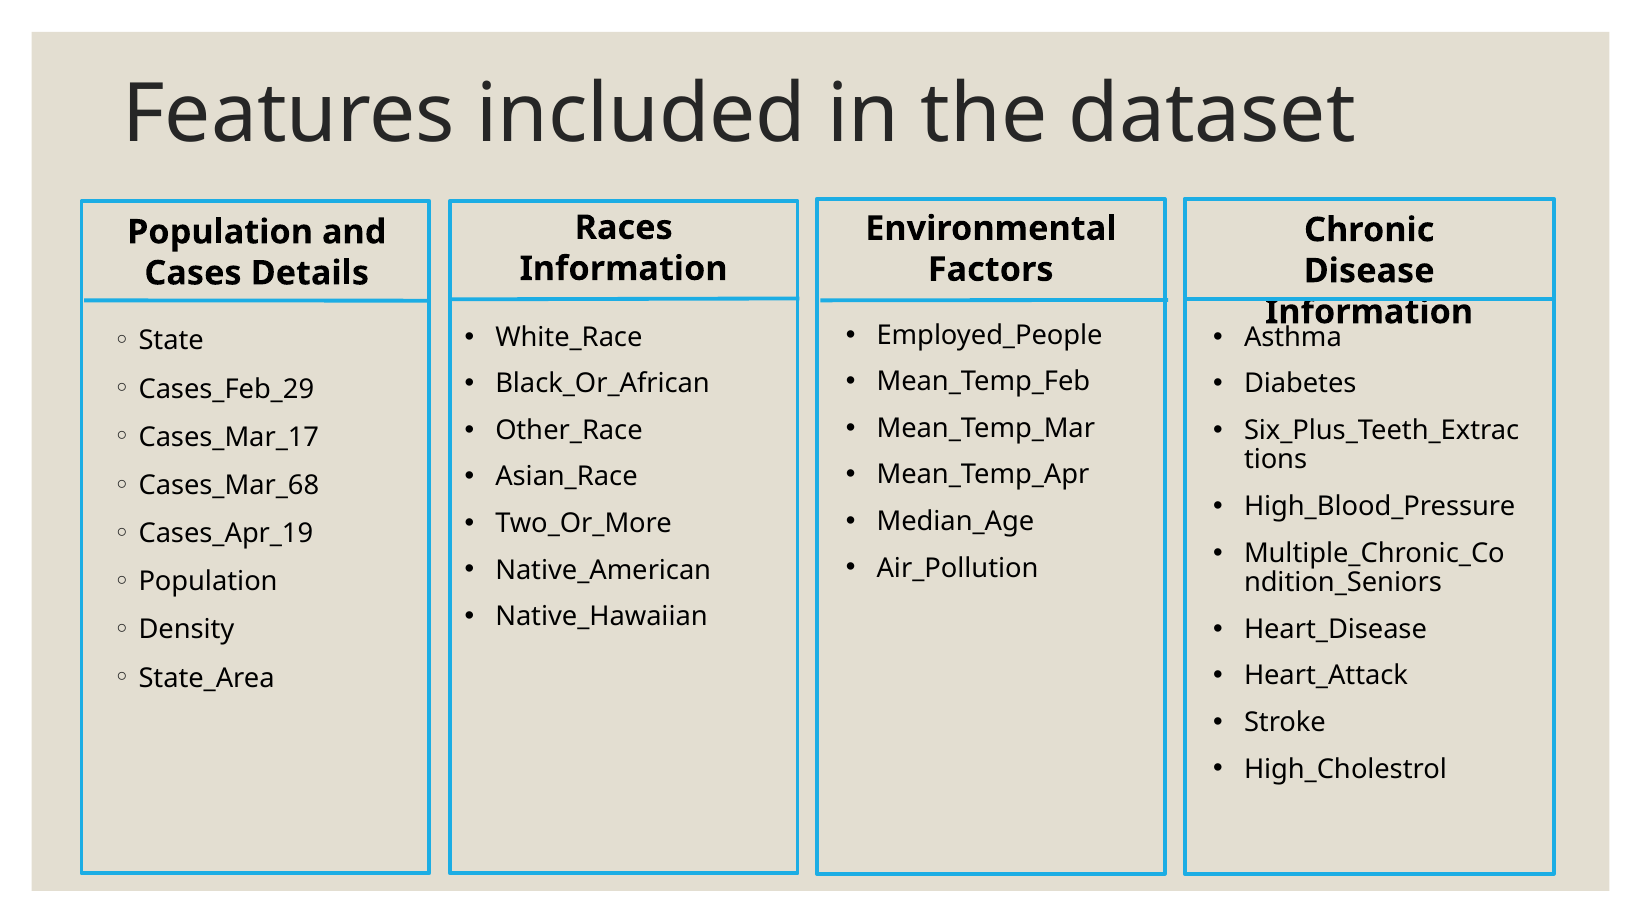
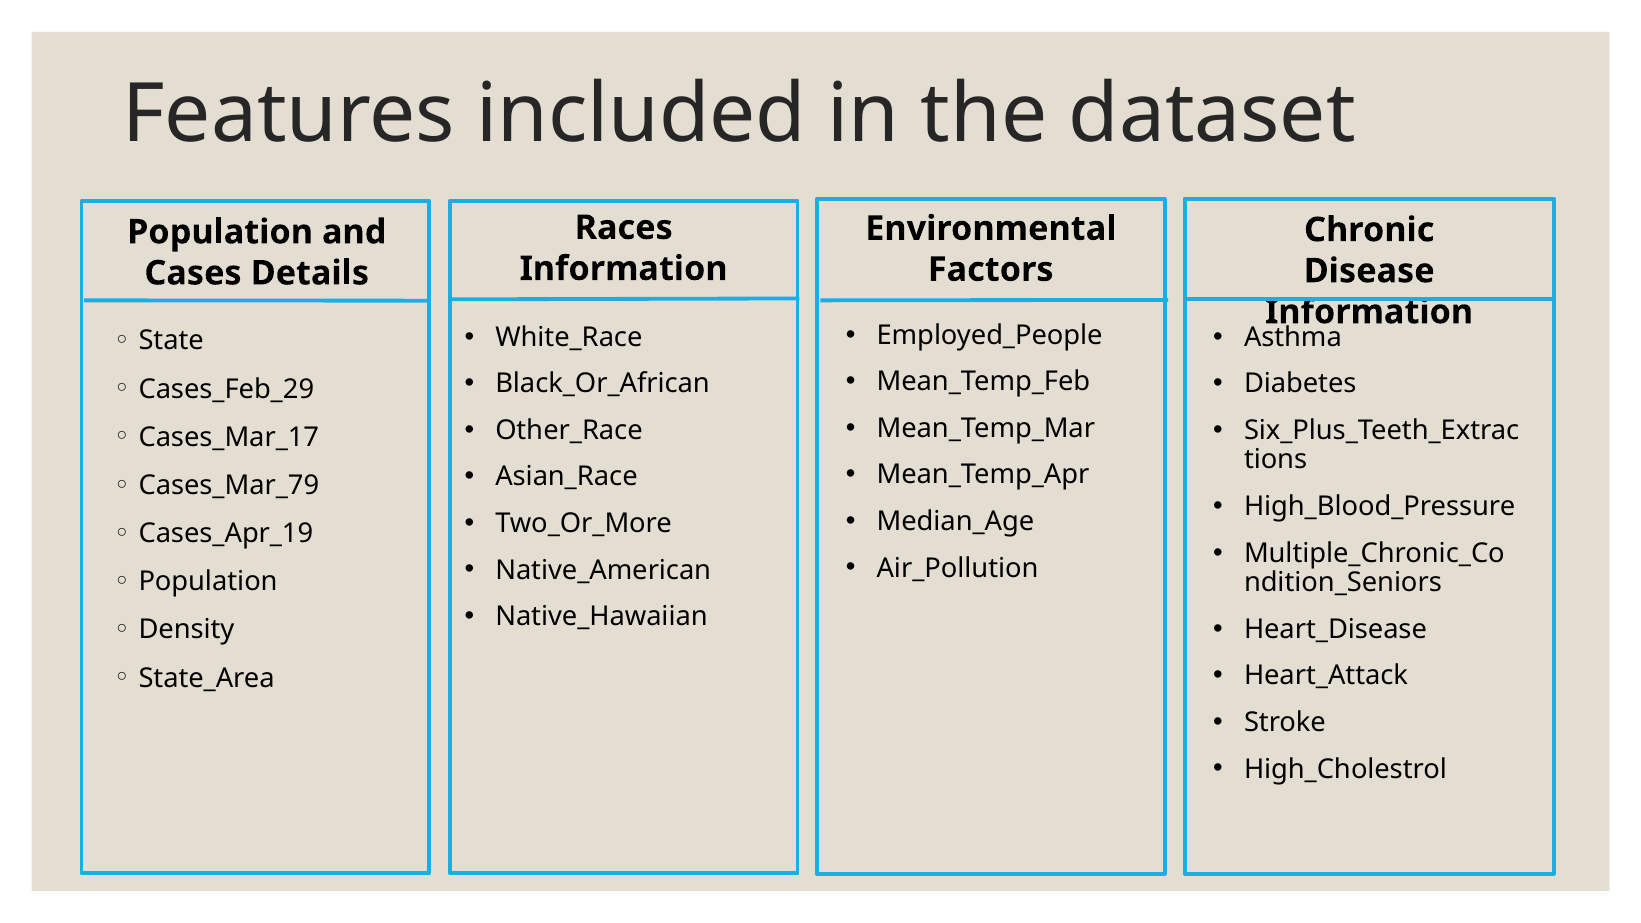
Cases_Mar_68: Cases_Mar_68 -> Cases_Mar_79
